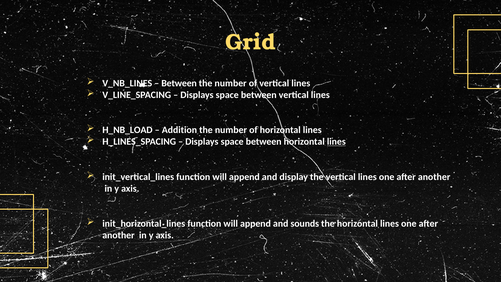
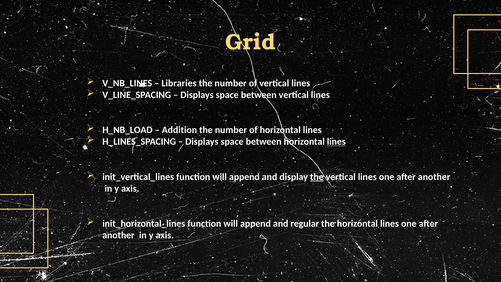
Between at (179, 83): Between -> Libraries
the at (317, 177) underline: none -> present
sounds: sounds -> regular
